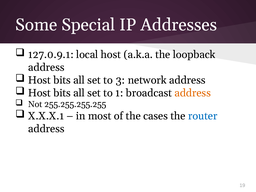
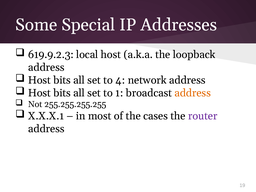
127.0.9.1: 127.0.9.1 -> 619.9.2.3
3: 3 -> 4
router colour: blue -> purple
